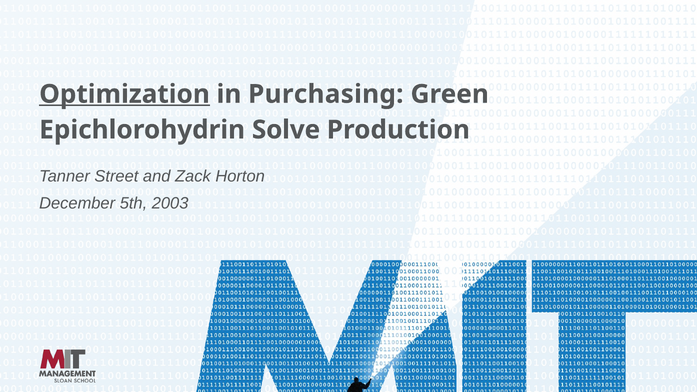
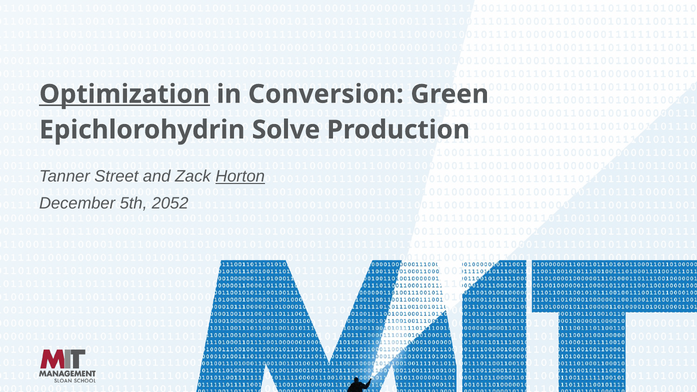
Purchasing: Purchasing -> Conversion
Horton underline: none -> present
2003: 2003 -> 2052
